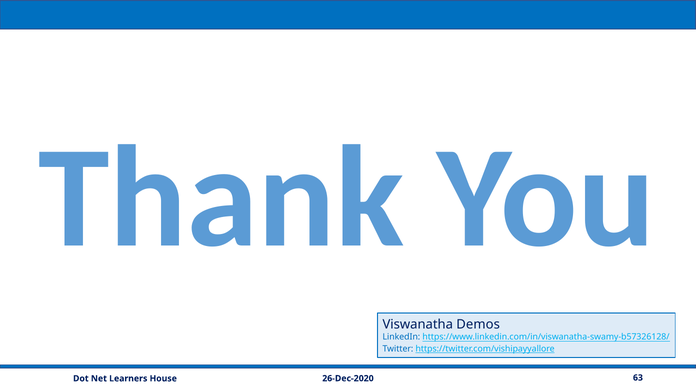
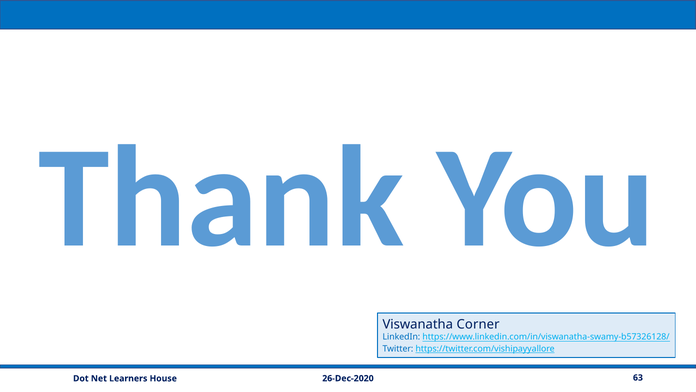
Demos: Demos -> Corner
